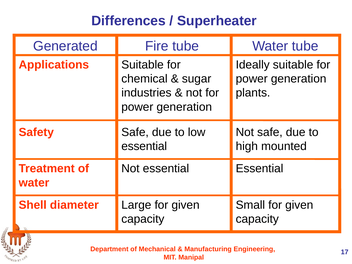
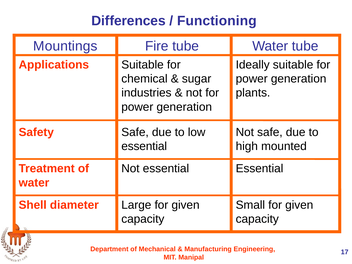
Superheater: Superheater -> Functioning
Generated: Generated -> Mountings
